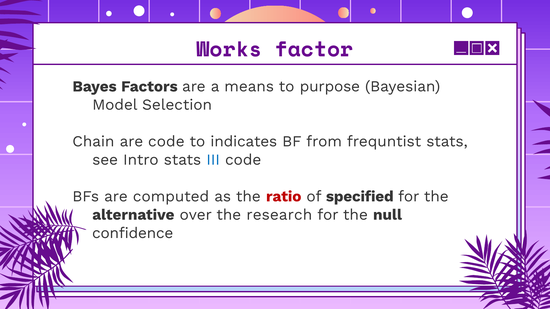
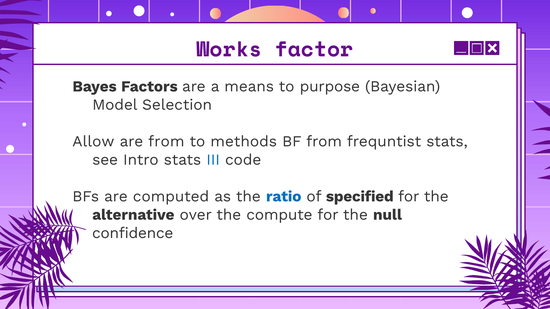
Chain: Chain -> Allow
are code: code -> from
indicates: indicates -> methods
ratio colour: red -> blue
research: research -> compute
